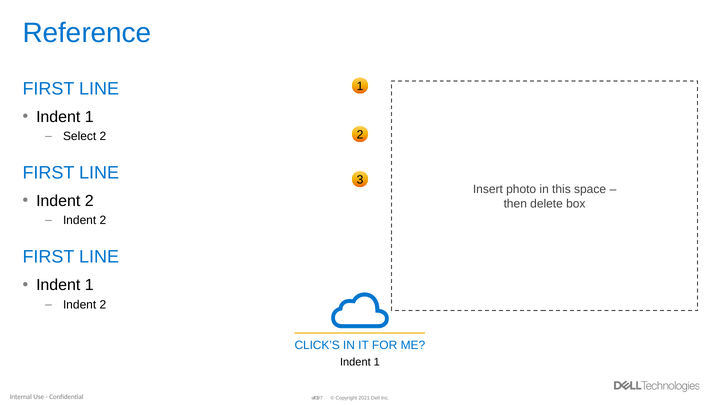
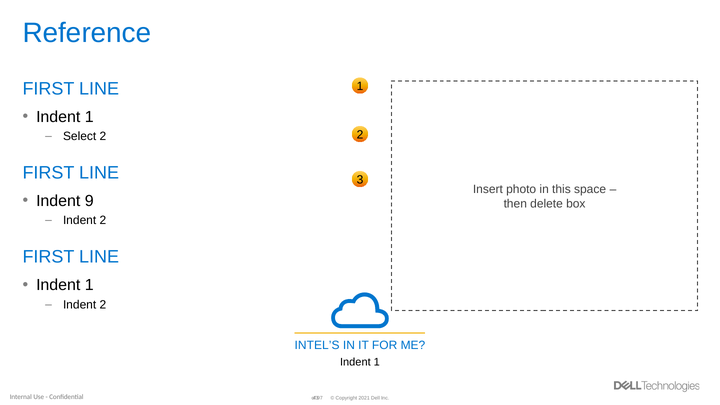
2 at (89, 201): 2 -> 9
CLICK’S: CLICK’S -> INTEL’S
